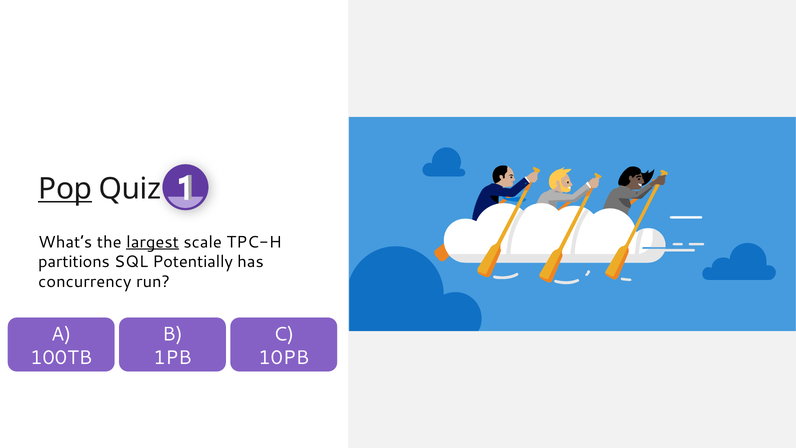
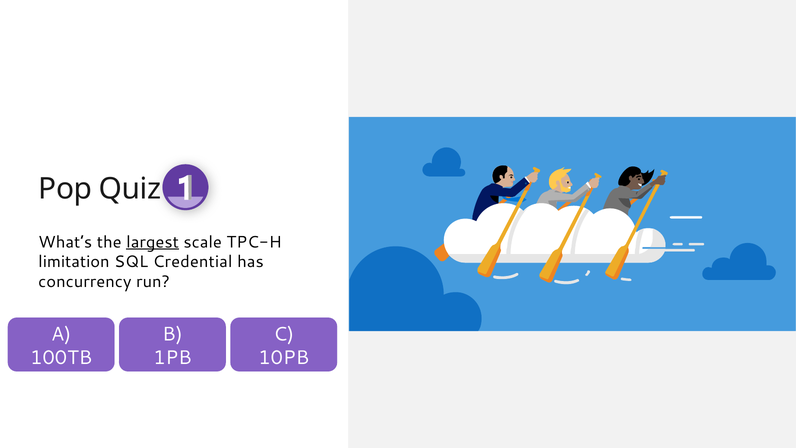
Pop underline: present -> none
partitions: partitions -> limitation
Potentially: Potentially -> Credential
